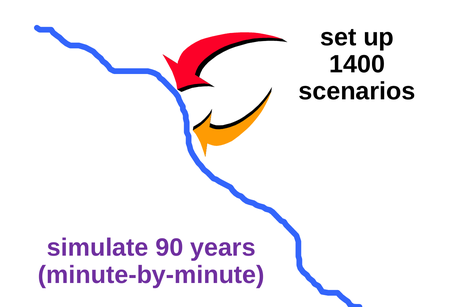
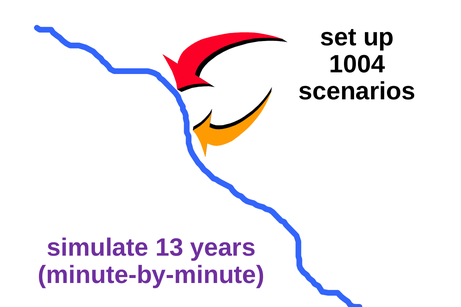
1400: 1400 -> 1004
90: 90 -> 13
